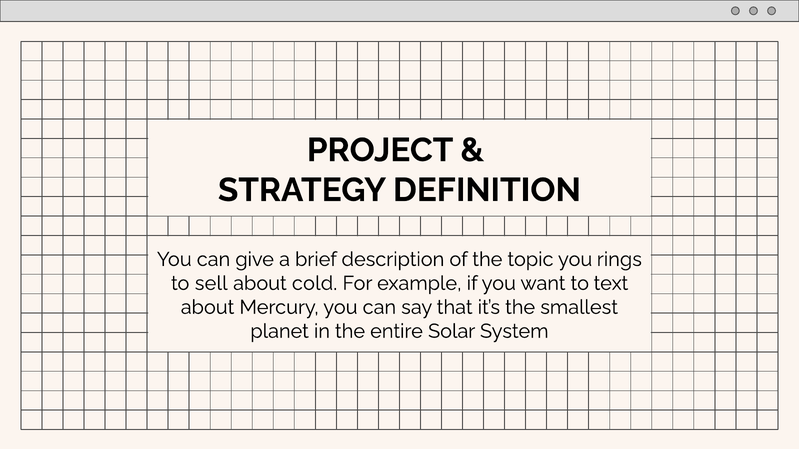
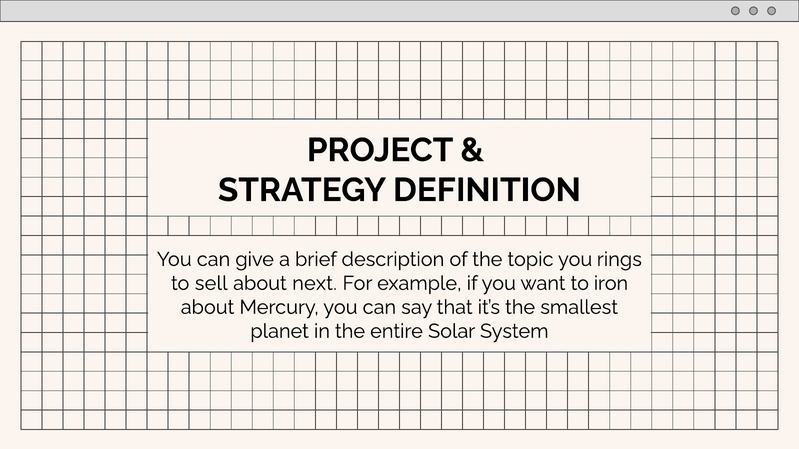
cold: cold -> next
text: text -> iron
